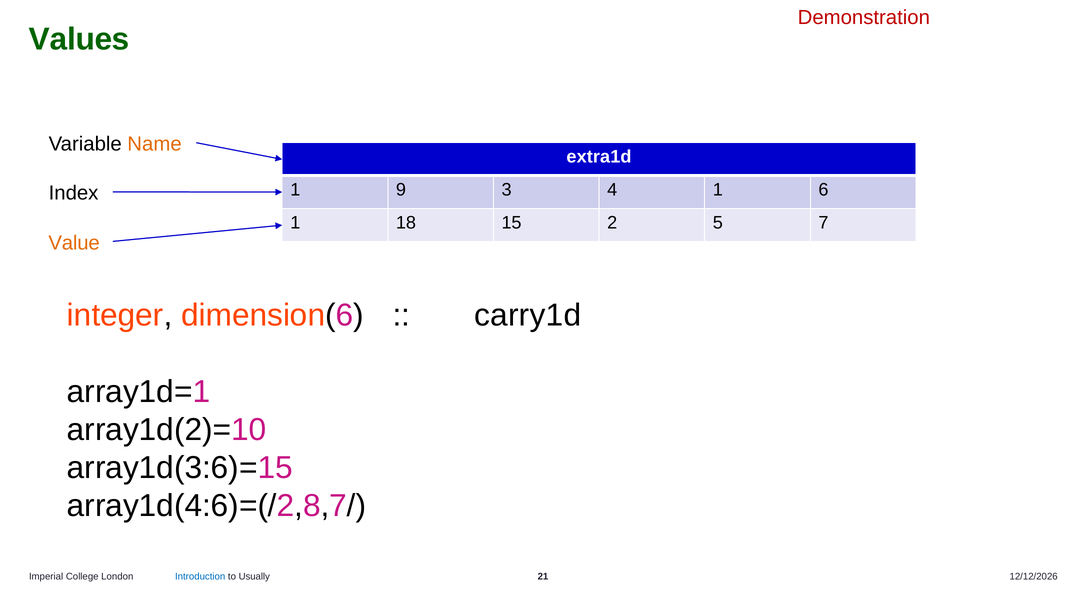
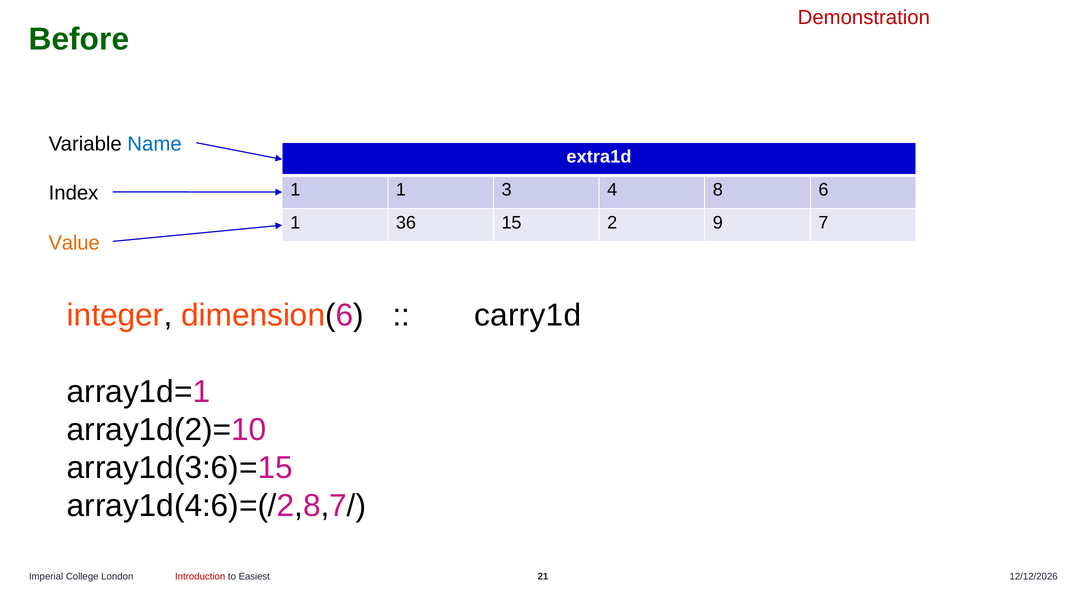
Values: Values -> Before
Name colour: orange -> blue
1 9: 9 -> 1
4 1: 1 -> 8
18: 18 -> 36
5: 5 -> 9
Introduction colour: blue -> red
Usually: Usually -> Easiest
